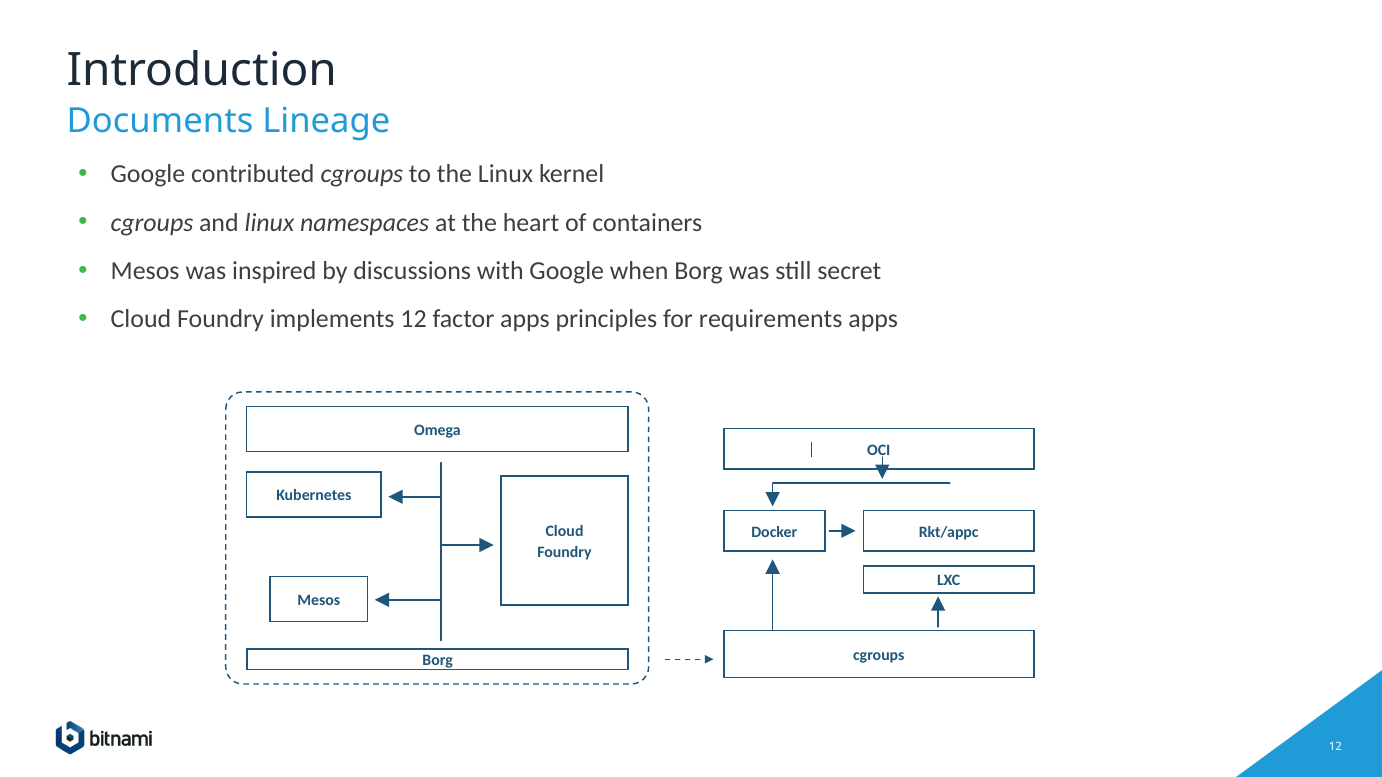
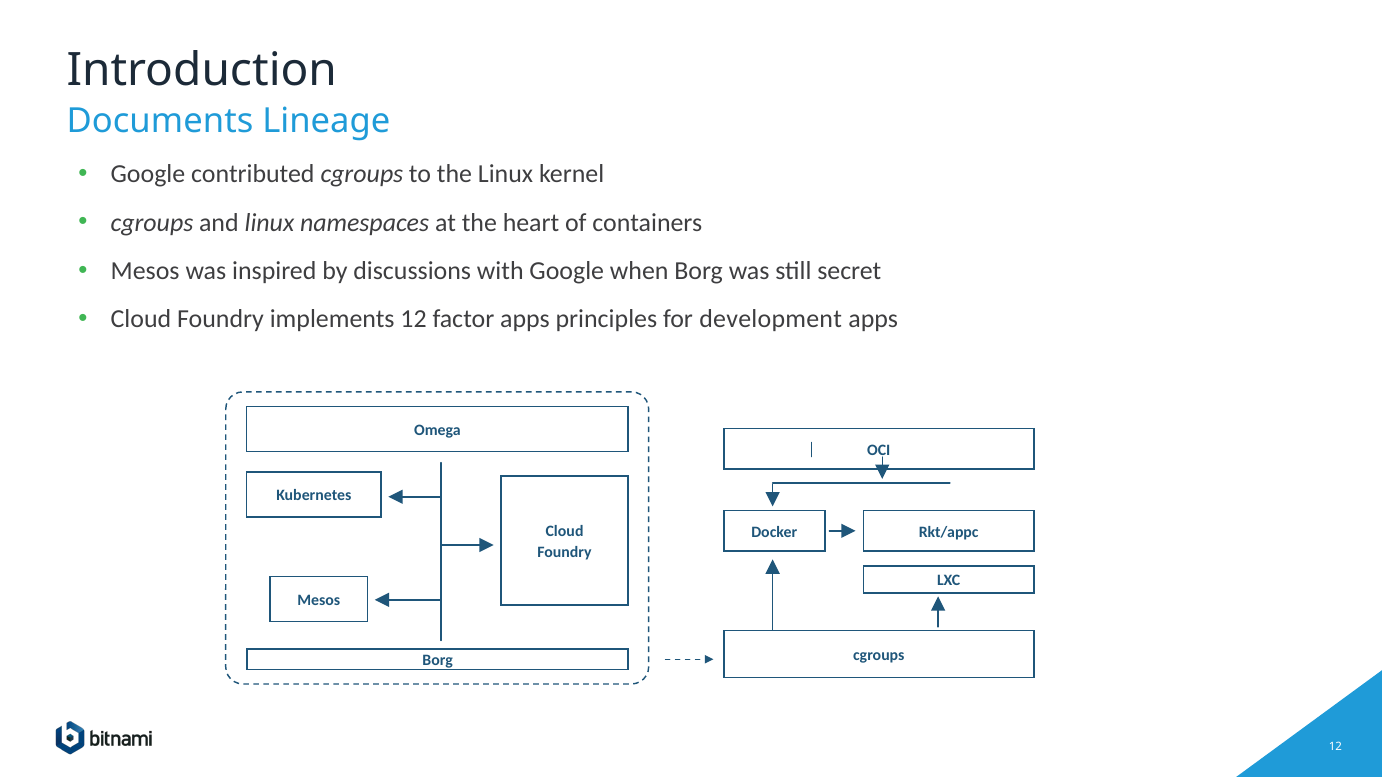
requirements: requirements -> development
